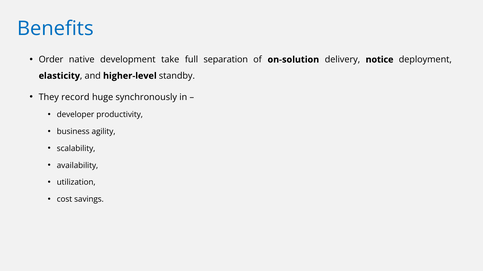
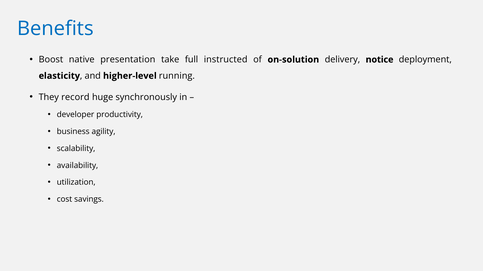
Order: Order -> Boost
development: development -> presentation
separation: separation -> instructed
standby: standby -> running
